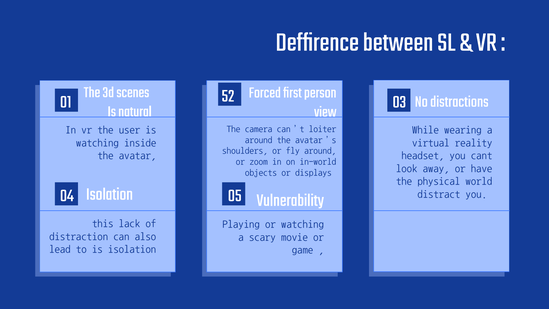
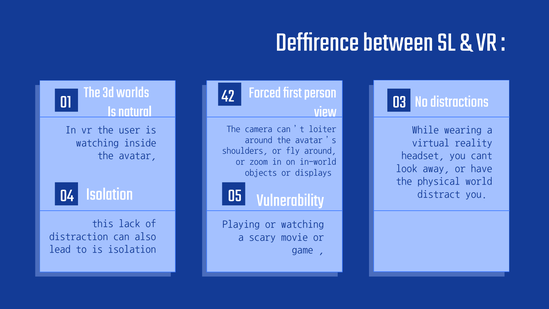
scenes: scenes -> worlds
52: 52 -> 42
